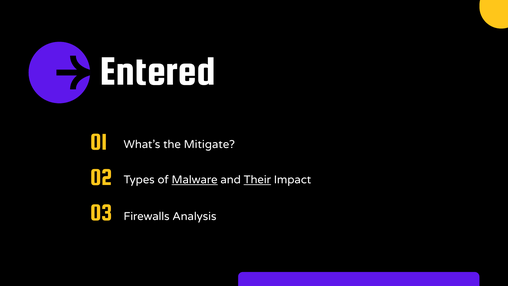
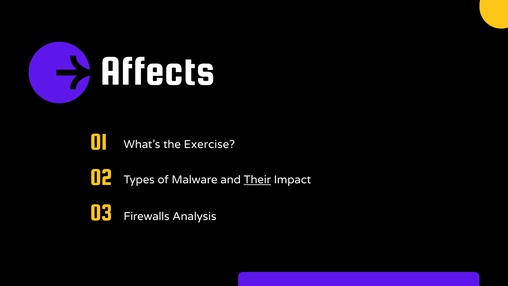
Entered: Entered -> Affects
Mitigate: Mitigate -> Exercise
Malware underline: present -> none
